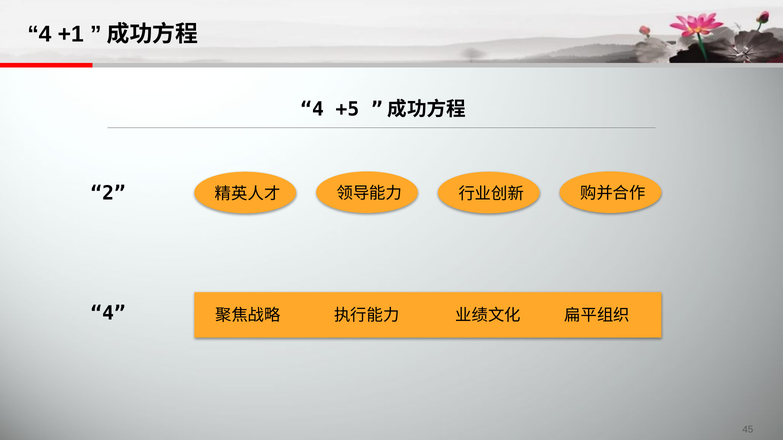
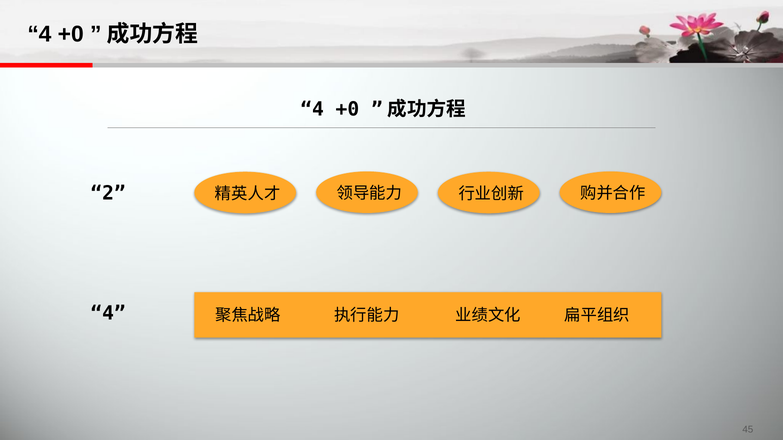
+1 at (71, 34): +1 -> +0
+5 at (347, 109): +5 -> +0
